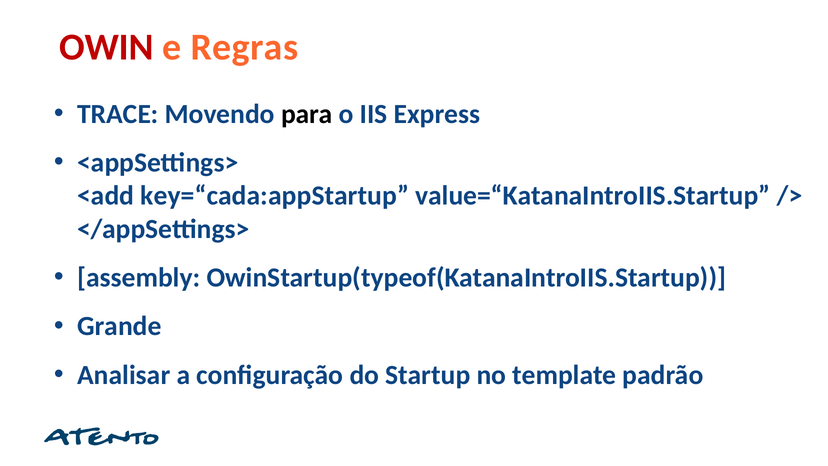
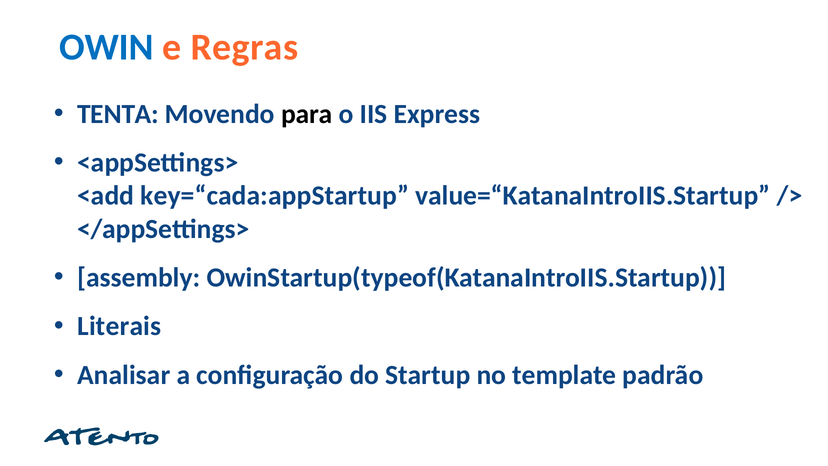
OWIN colour: red -> blue
TRACE: TRACE -> TENTA
Grande: Grande -> Literais
